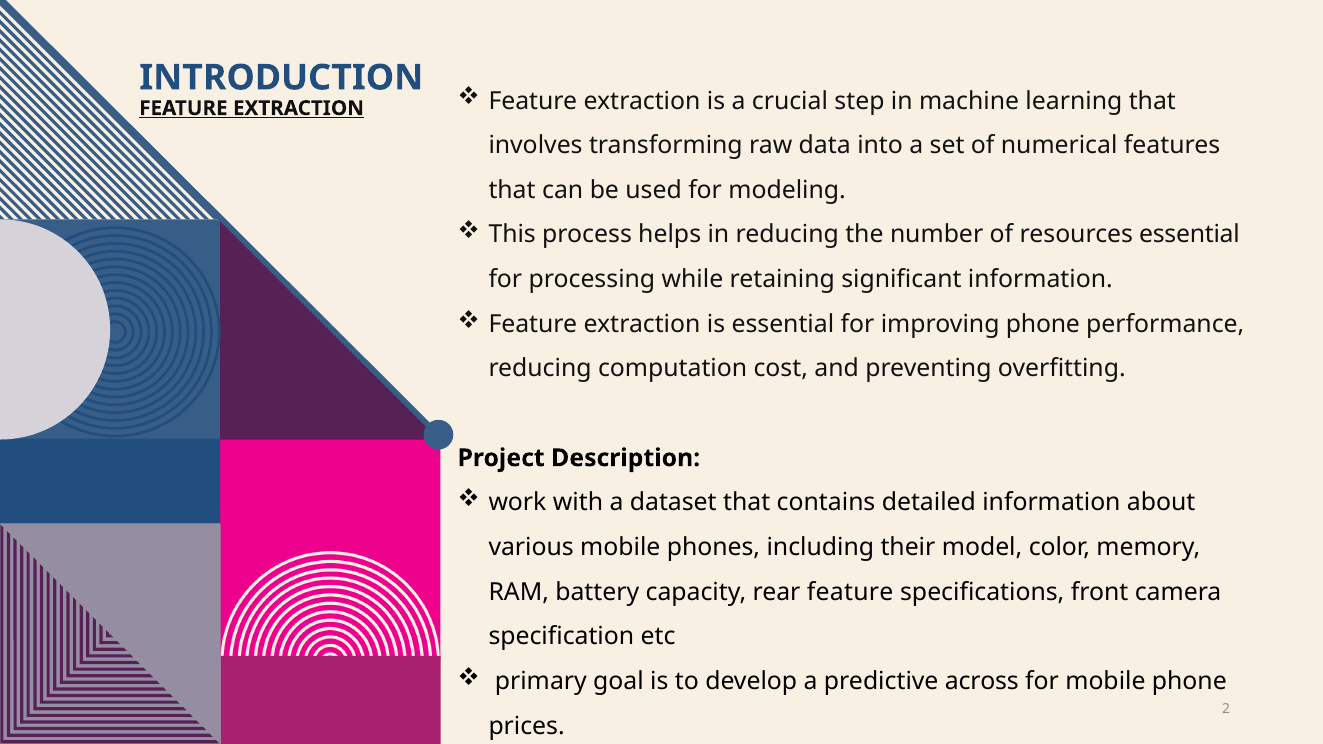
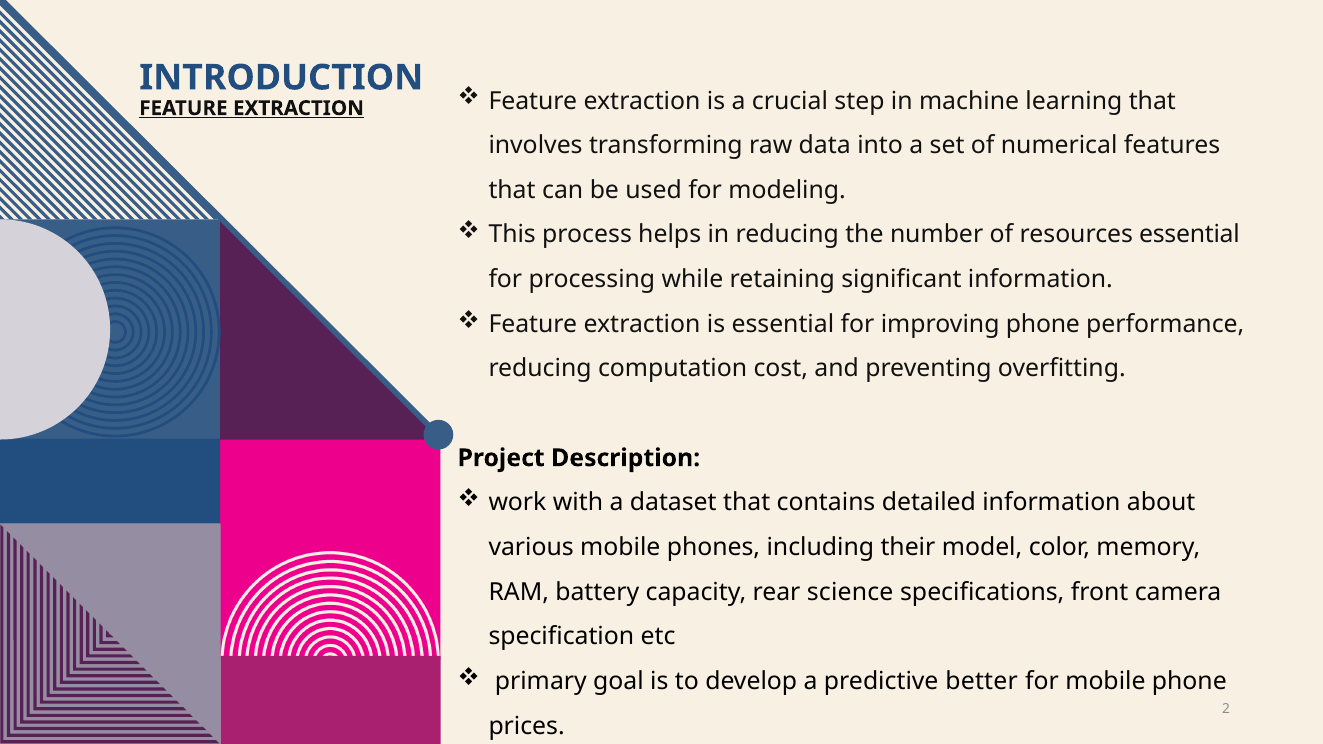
rear feature: feature -> science
across: across -> better
